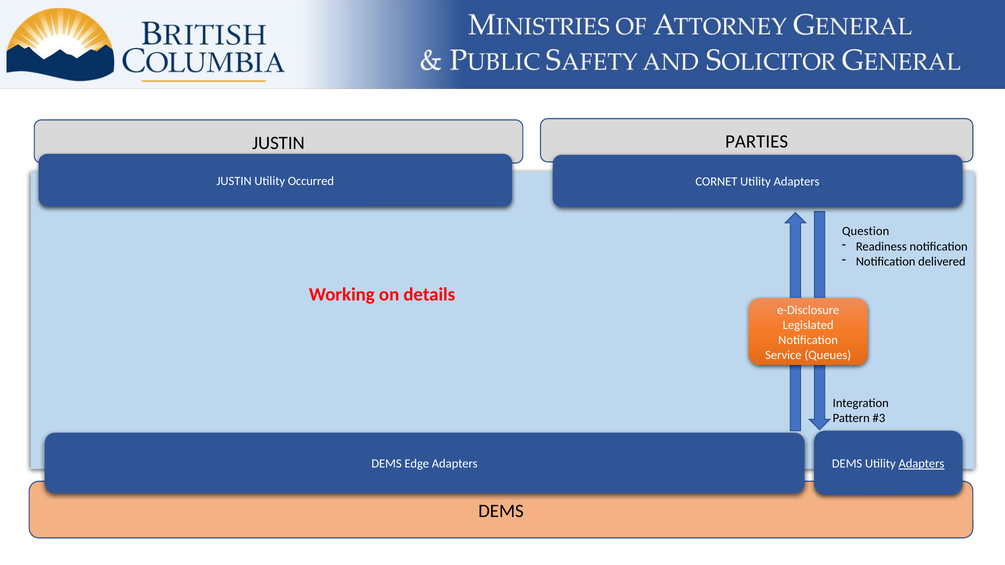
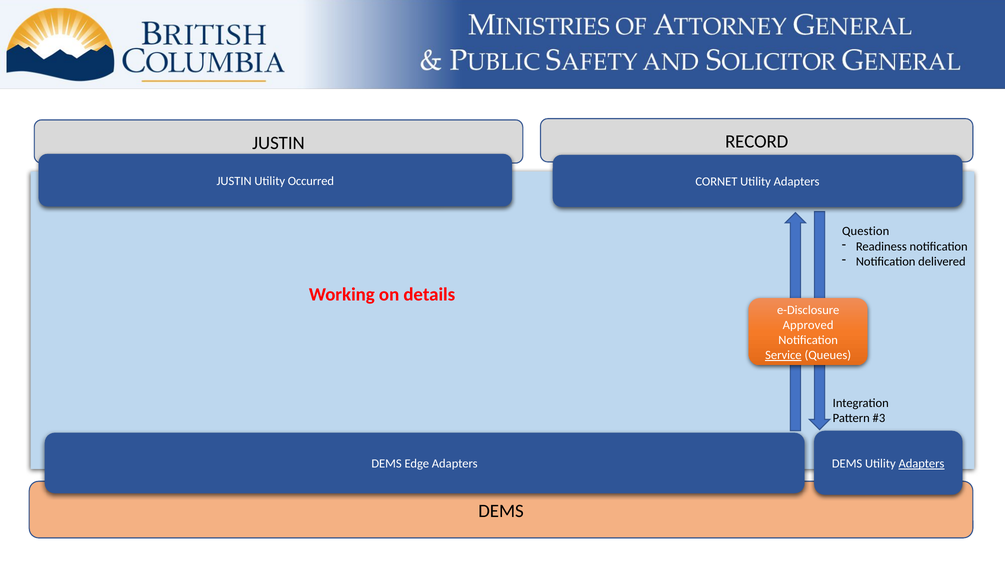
PARTIES: PARTIES -> RECORD
Legislated: Legislated -> Approved
Service underline: none -> present
